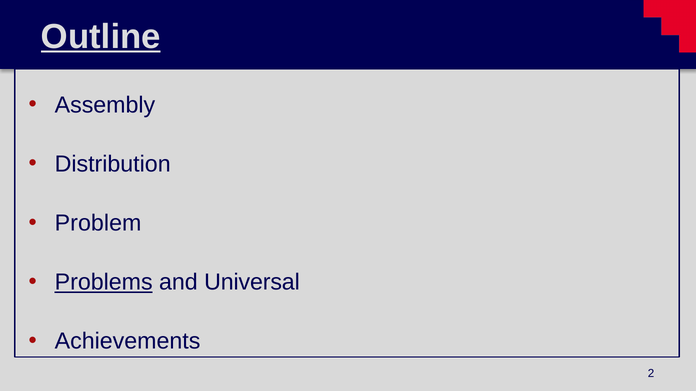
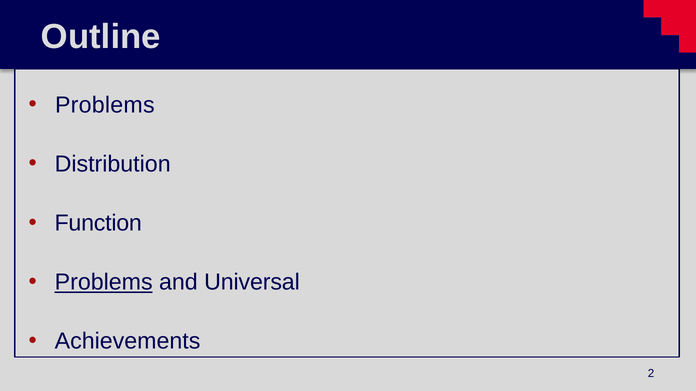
Outline underline: present -> none
Assembly at (105, 105): Assembly -> Problems
Problem: Problem -> Function
